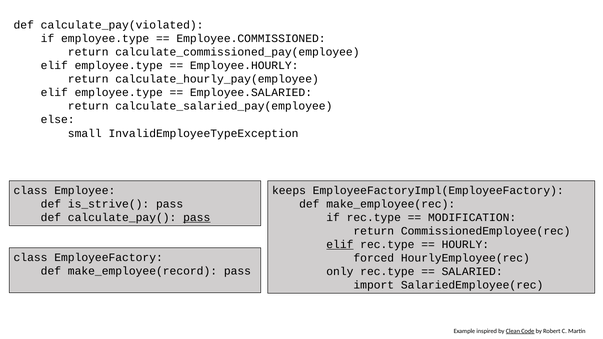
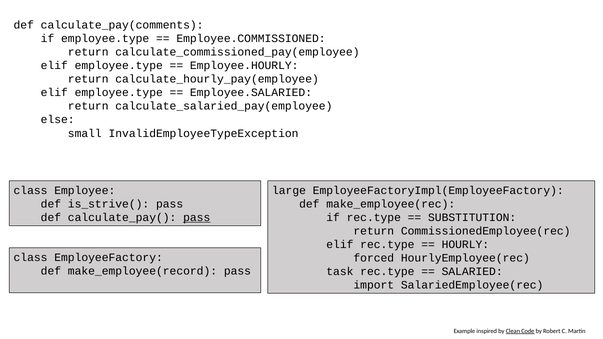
calculate_pay(violated: calculate_pay(violated -> calculate_pay(comments
keeps: keeps -> large
MODIFICATION: MODIFICATION -> SUBSTITUTION
elif at (340, 245) underline: present -> none
only: only -> task
